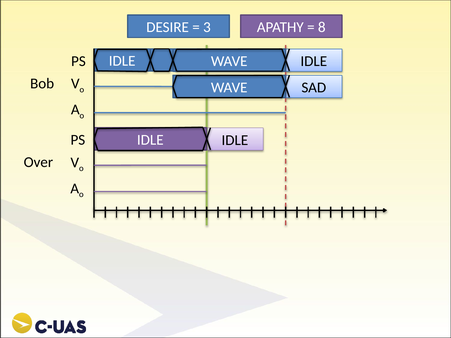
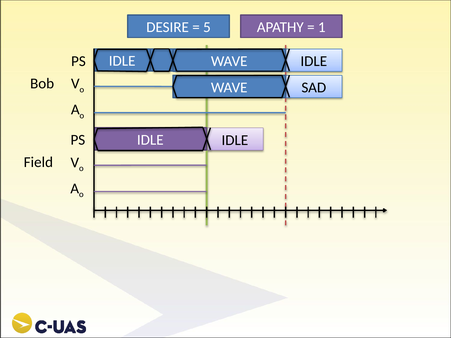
3: 3 -> 5
8: 8 -> 1
Over: Over -> Field
